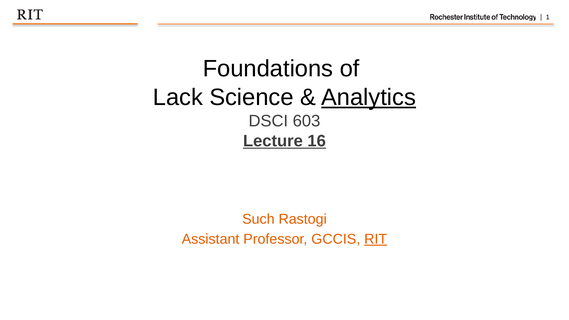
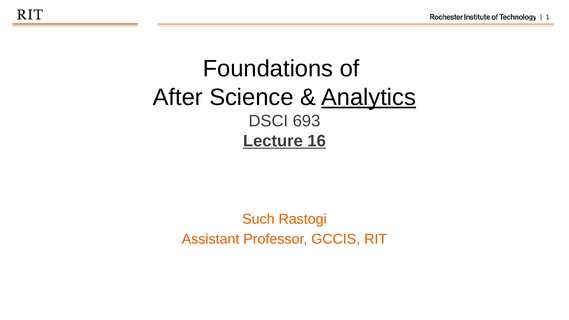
Lack: Lack -> After
603: 603 -> 693
RIT underline: present -> none
